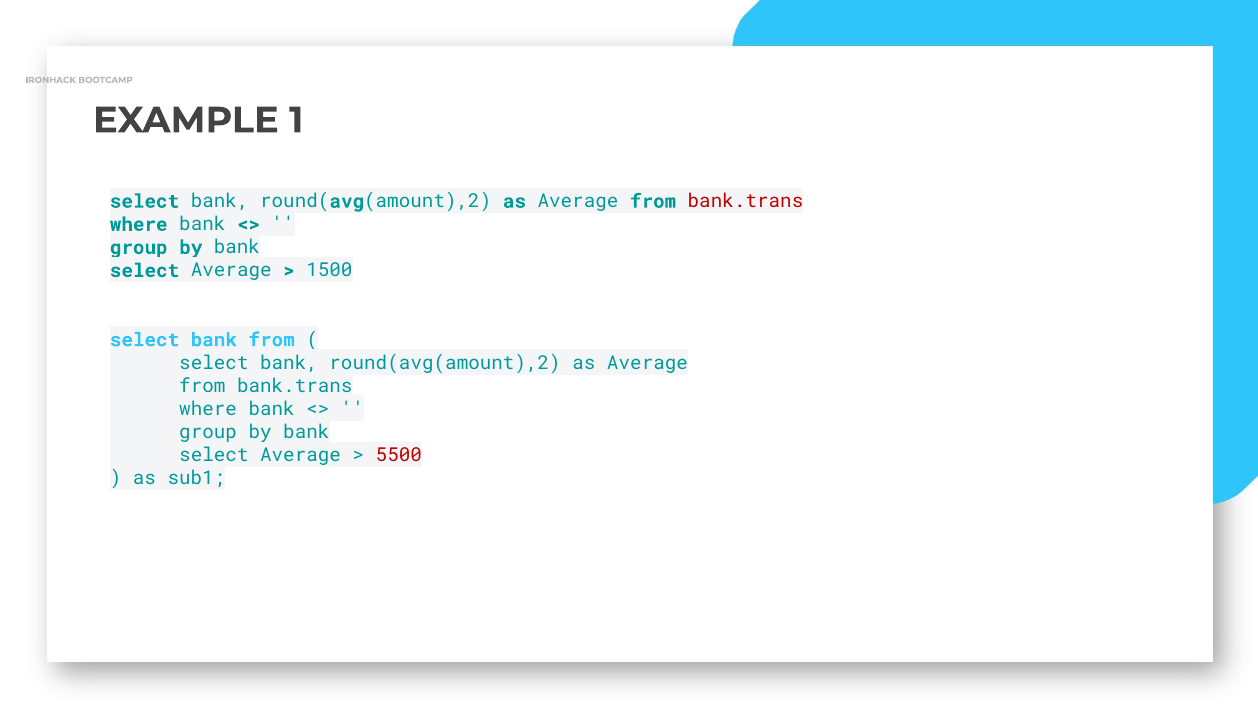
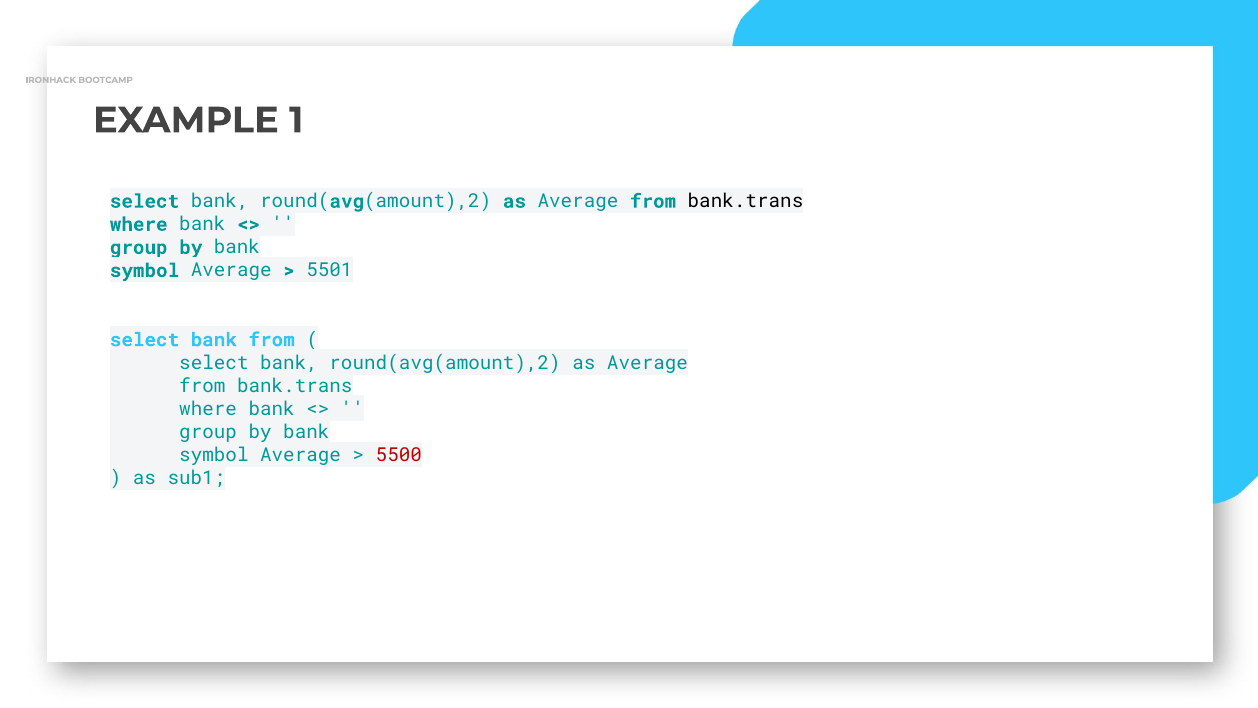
bank.trans at (745, 201) colour: red -> black
select at (145, 270): select -> symbol
1500: 1500 -> 5501
select at (214, 455): select -> symbol
